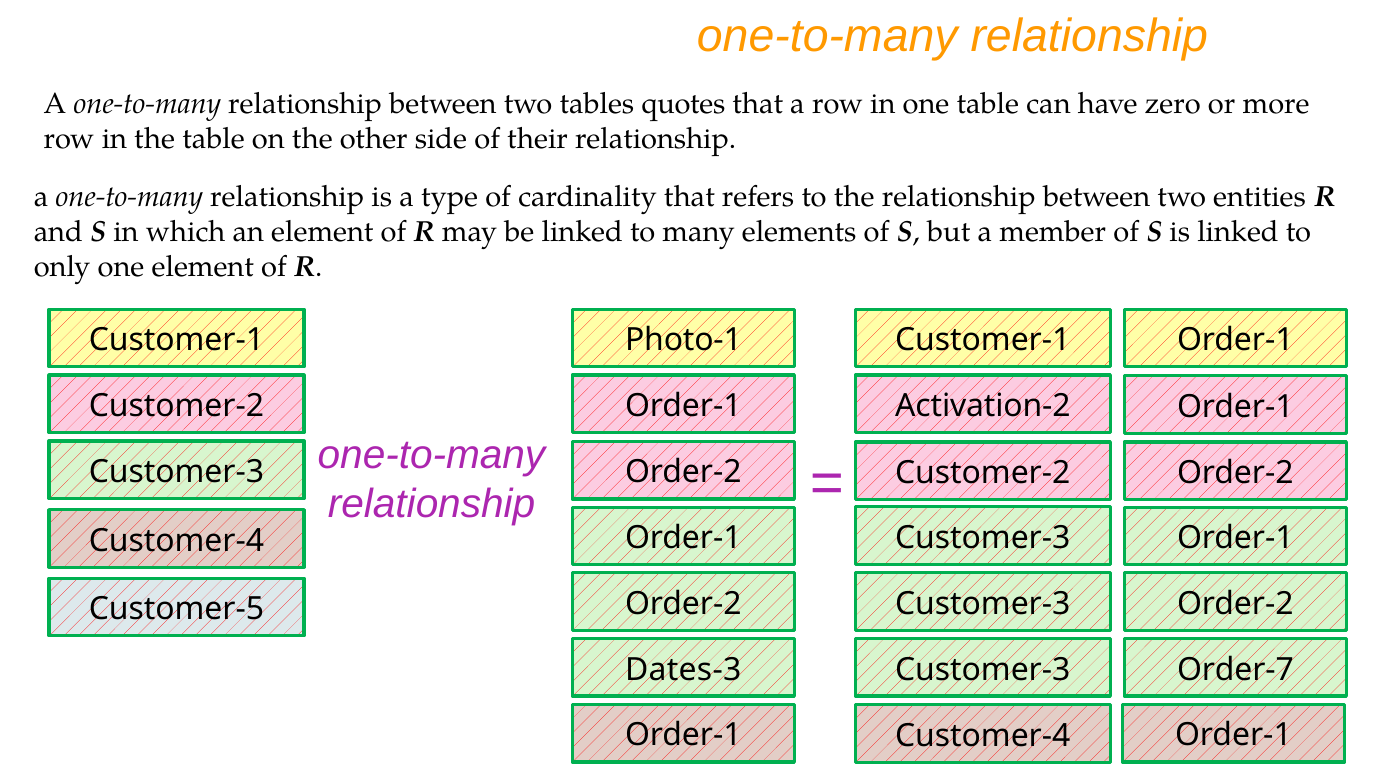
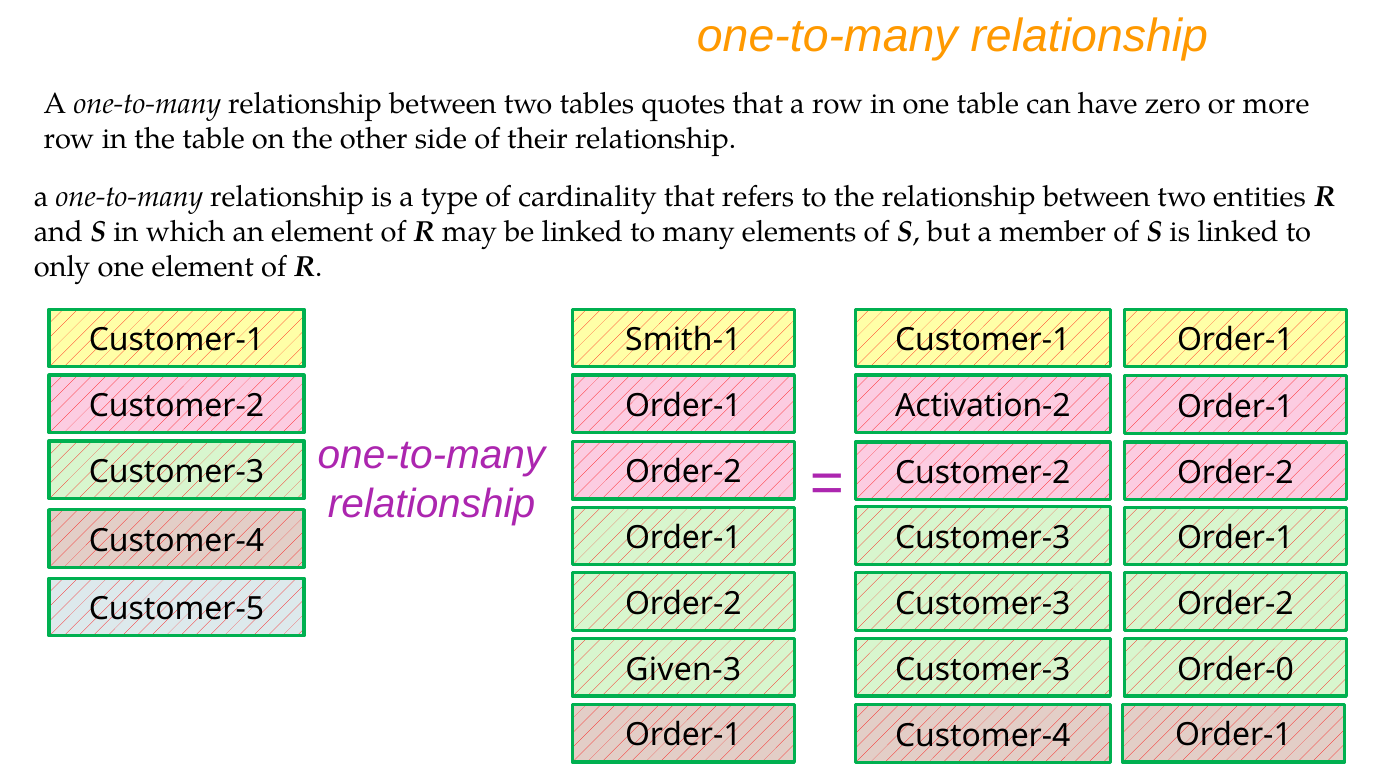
Photo-1: Photo-1 -> Smith-1
Dates-3: Dates-3 -> Given-3
Order-7: Order-7 -> Order-0
